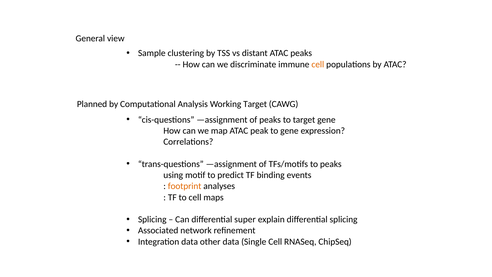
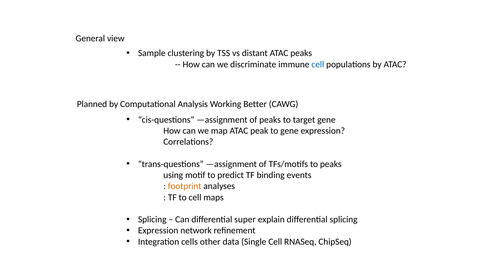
cell at (318, 64) colour: orange -> blue
Working Target: Target -> Better
Associated at (158, 230): Associated -> Expression
Integration data: data -> cells
